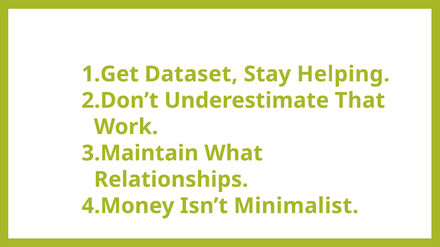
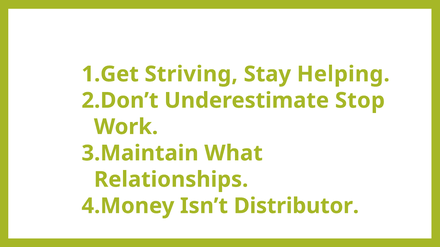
Dataset: Dataset -> Striving
That: That -> Stop
Minimalist: Minimalist -> Distributor
